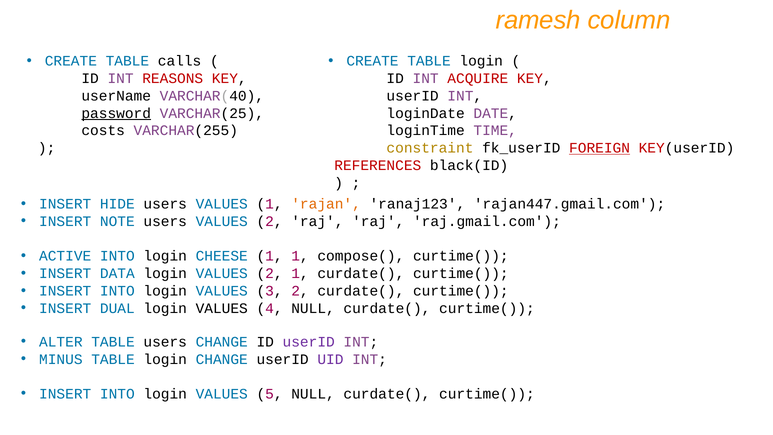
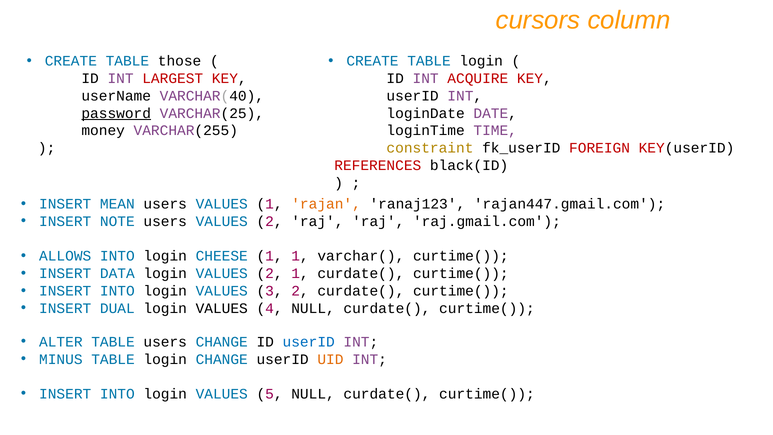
ramesh: ramesh -> cursors
calls: calls -> those
REASONS: REASONS -> LARGEST
costs: costs -> money
FOREIGN underline: present -> none
HIDE: HIDE -> MEAN
ACTIVE: ACTIVE -> ALLOWS
compose(: compose( -> varchar(
userID at (309, 342) colour: purple -> blue
UID colour: purple -> orange
